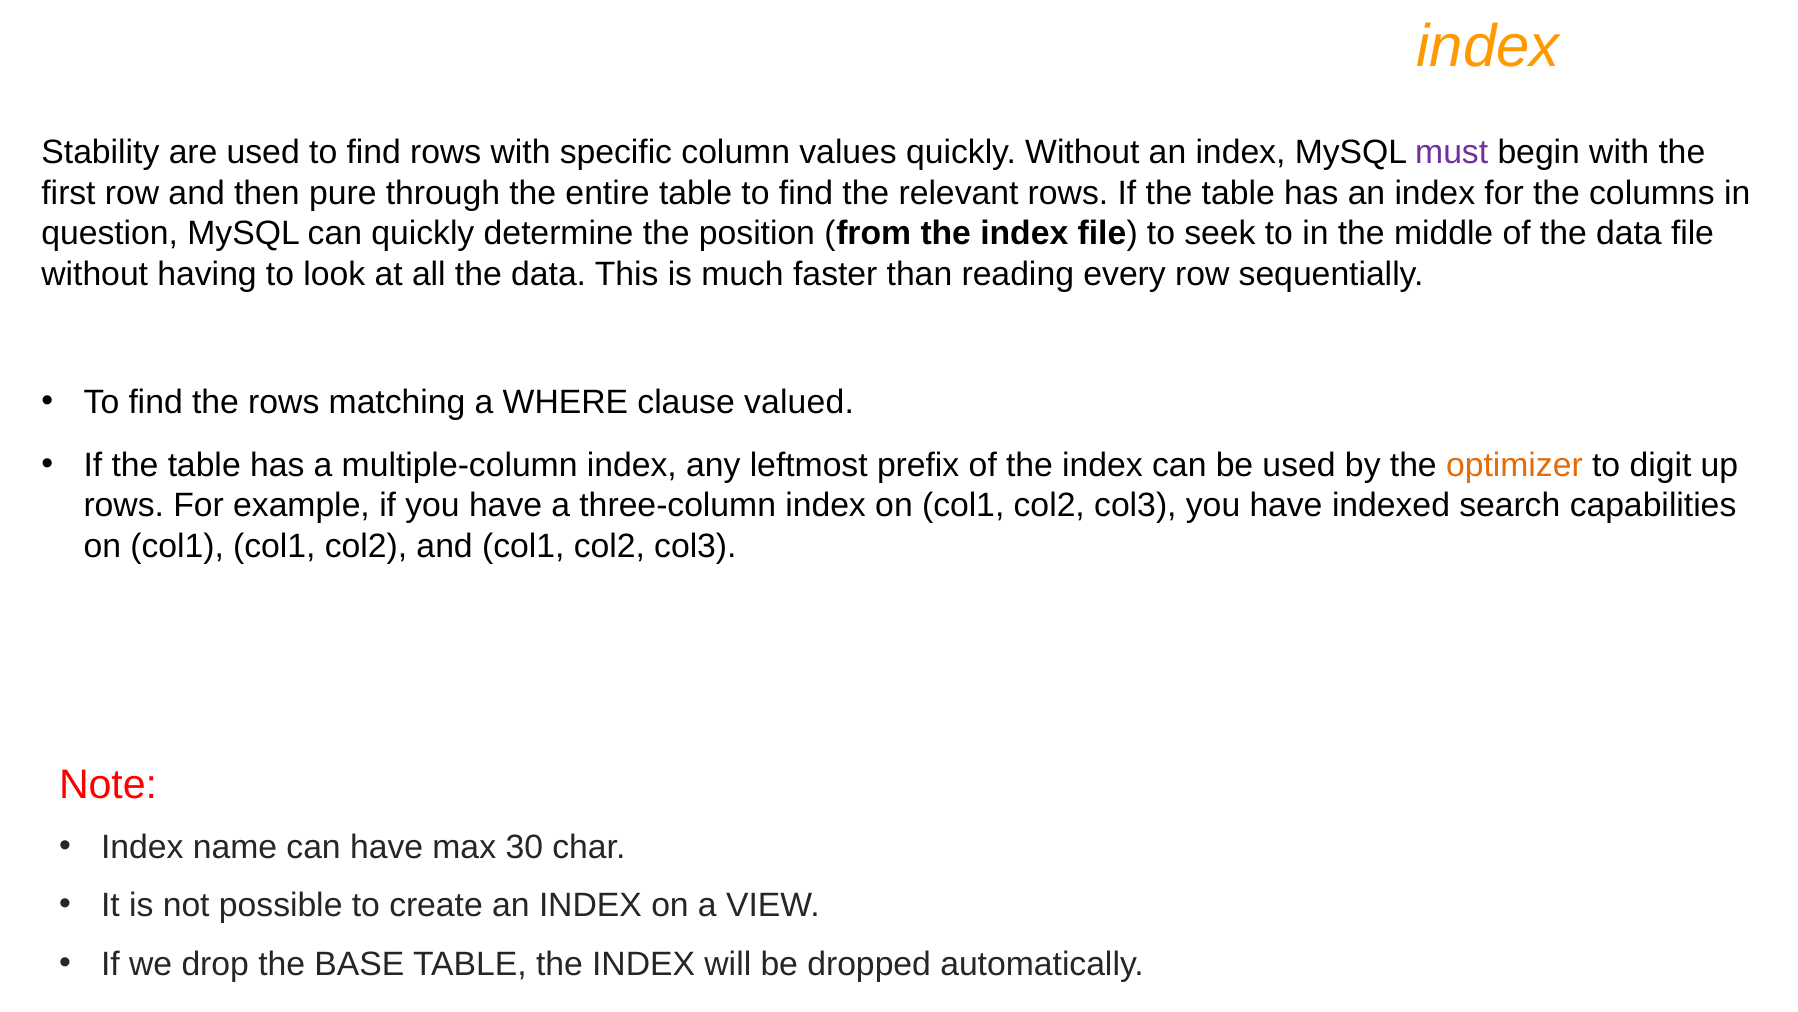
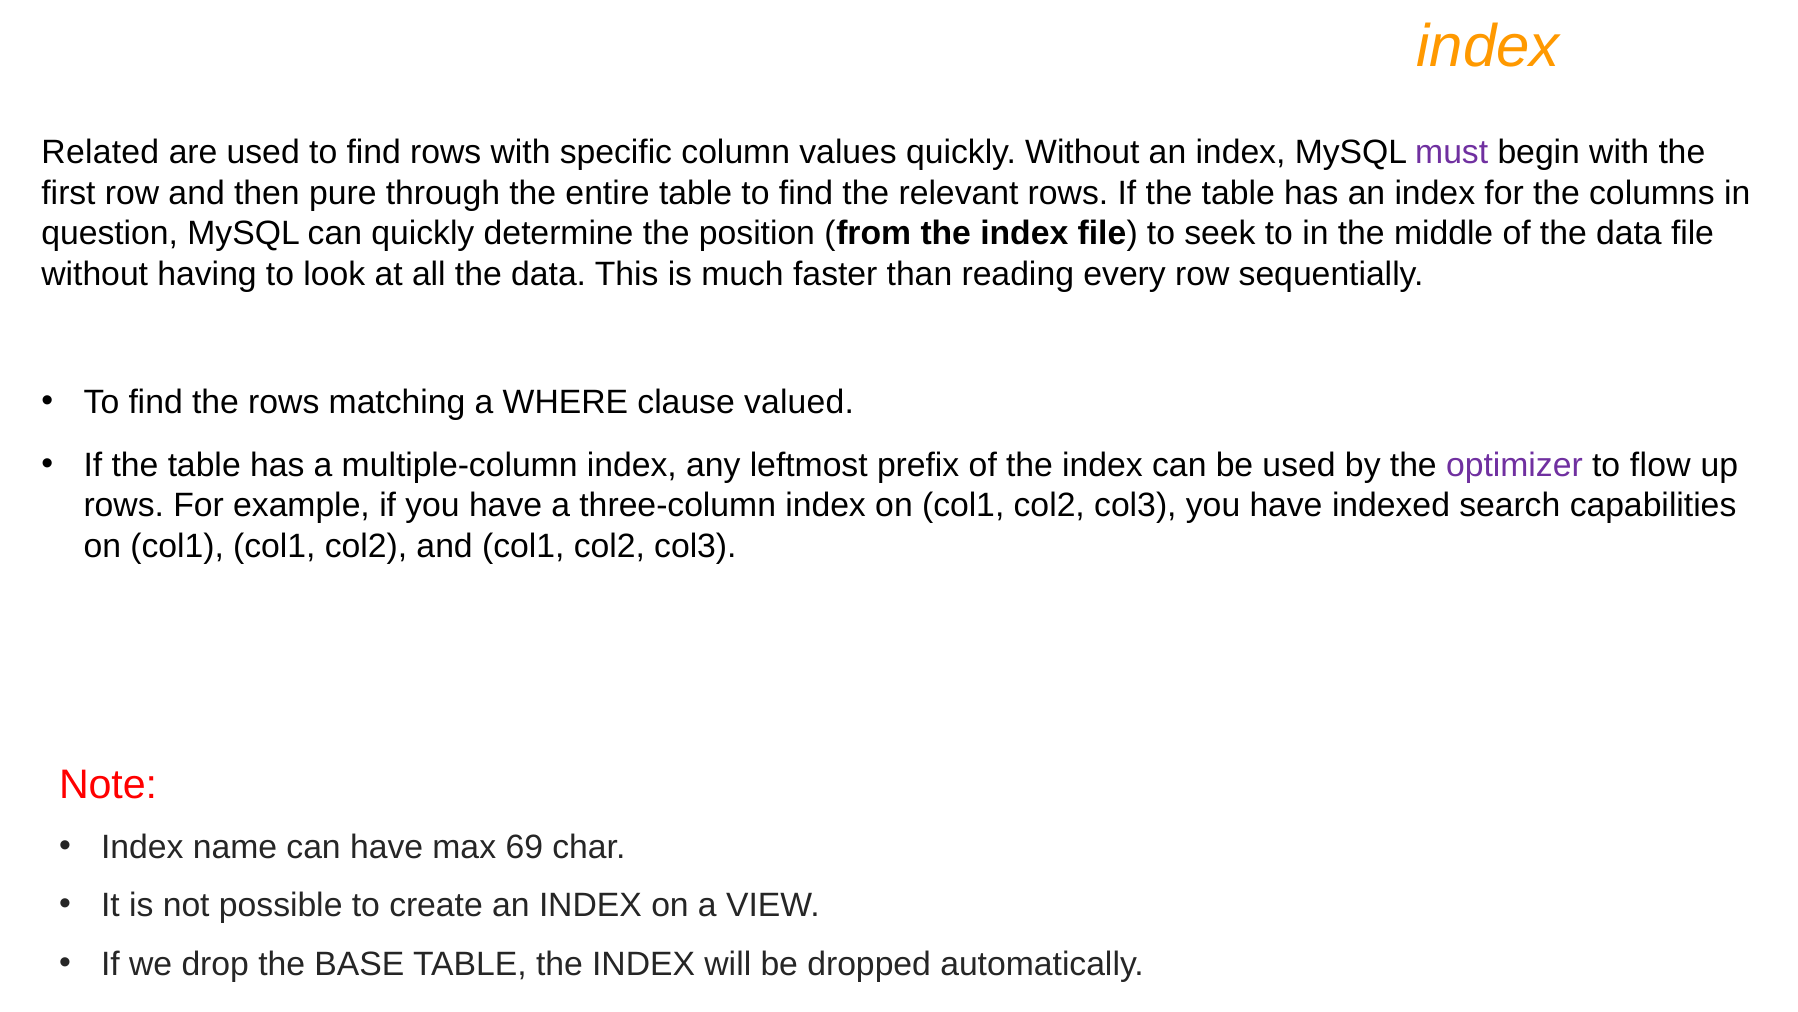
Stability: Stability -> Related
optimizer colour: orange -> purple
digit: digit -> flow
30: 30 -> 69
